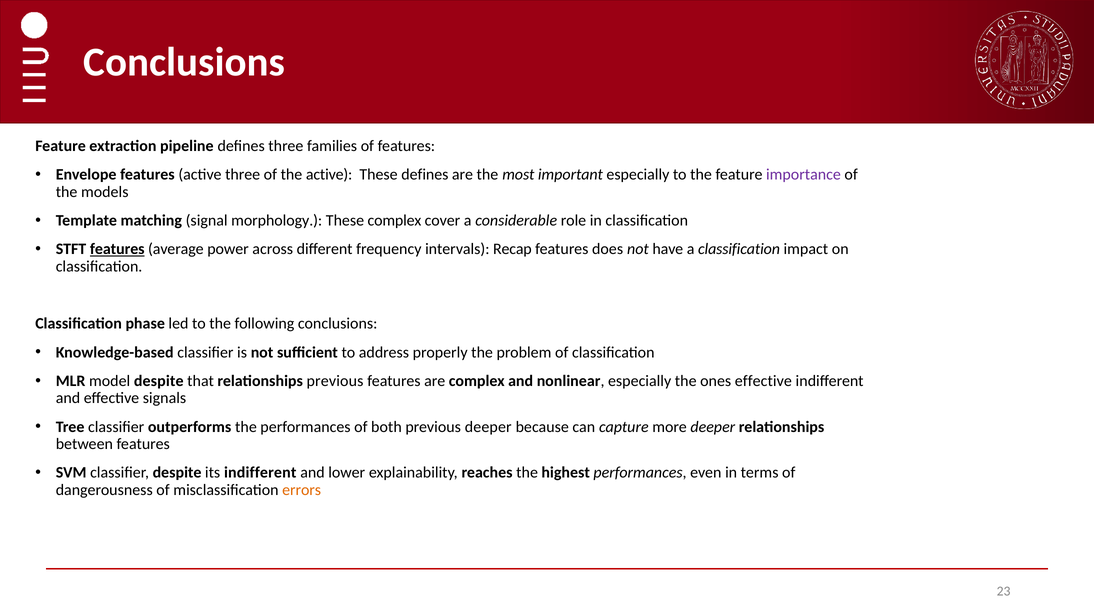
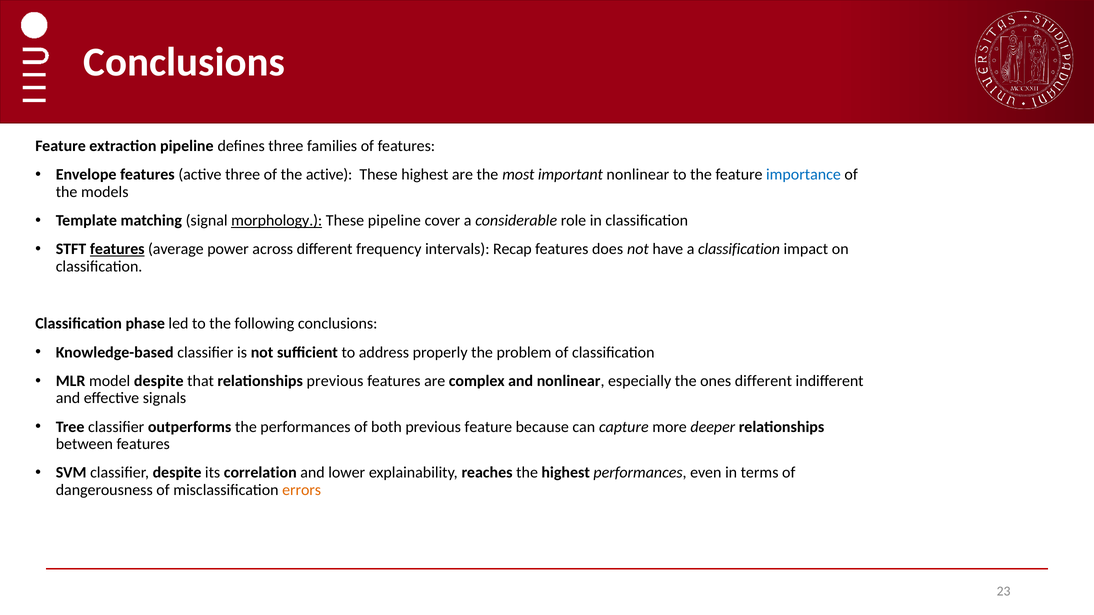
These defines: defines -> highest
important especially: especially -> nonlinear
importance colour: purple -> blue
morphology underline: none -> present
These complex: complex -> pipeline
ones effective: effective -> different
previous deeper: deeper -> feature
its indifferent: indifferent -> correlation
